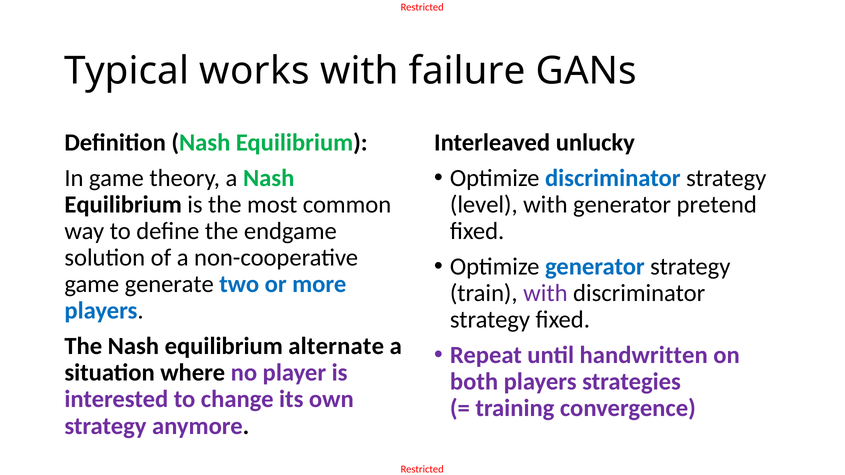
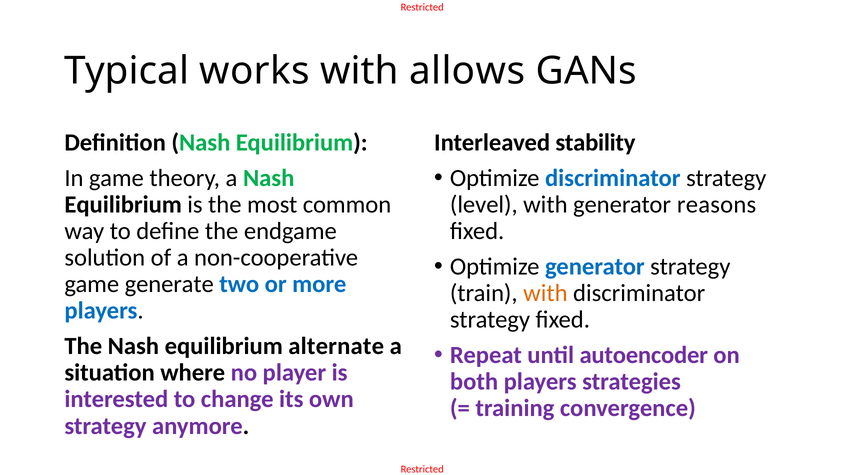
failure: failure -> allows
unlucky: unlucky -> stability
pretend: pretend -> reasons
with at (545, 293) colour: purple -> orange
handwritten: handwritten -> autoencoder
